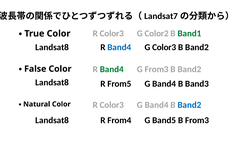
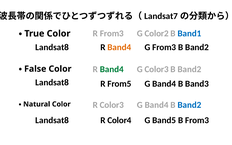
Color3 at (112, 33): Color3 -> From3
Band1 colour: green -> blue
Band4 at (119, 47) colour: blue -> orange
G Color3: Color3 -> From3
G From3: From3 -> Color3
From4: From4 -> Color4
